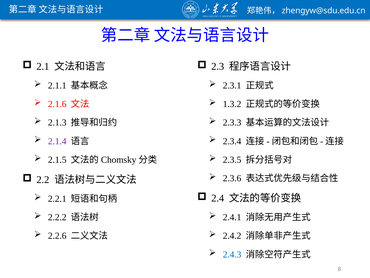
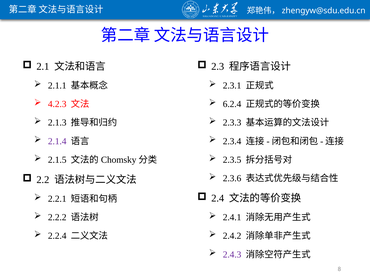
2.1.6: 2.1.6 -> 4.2.3
1.3.2: 1.3.2 -> 6.2.4
2.2.6: 2.2.6 -> 2.2.4
2.4.3 colour: blue -> purple
